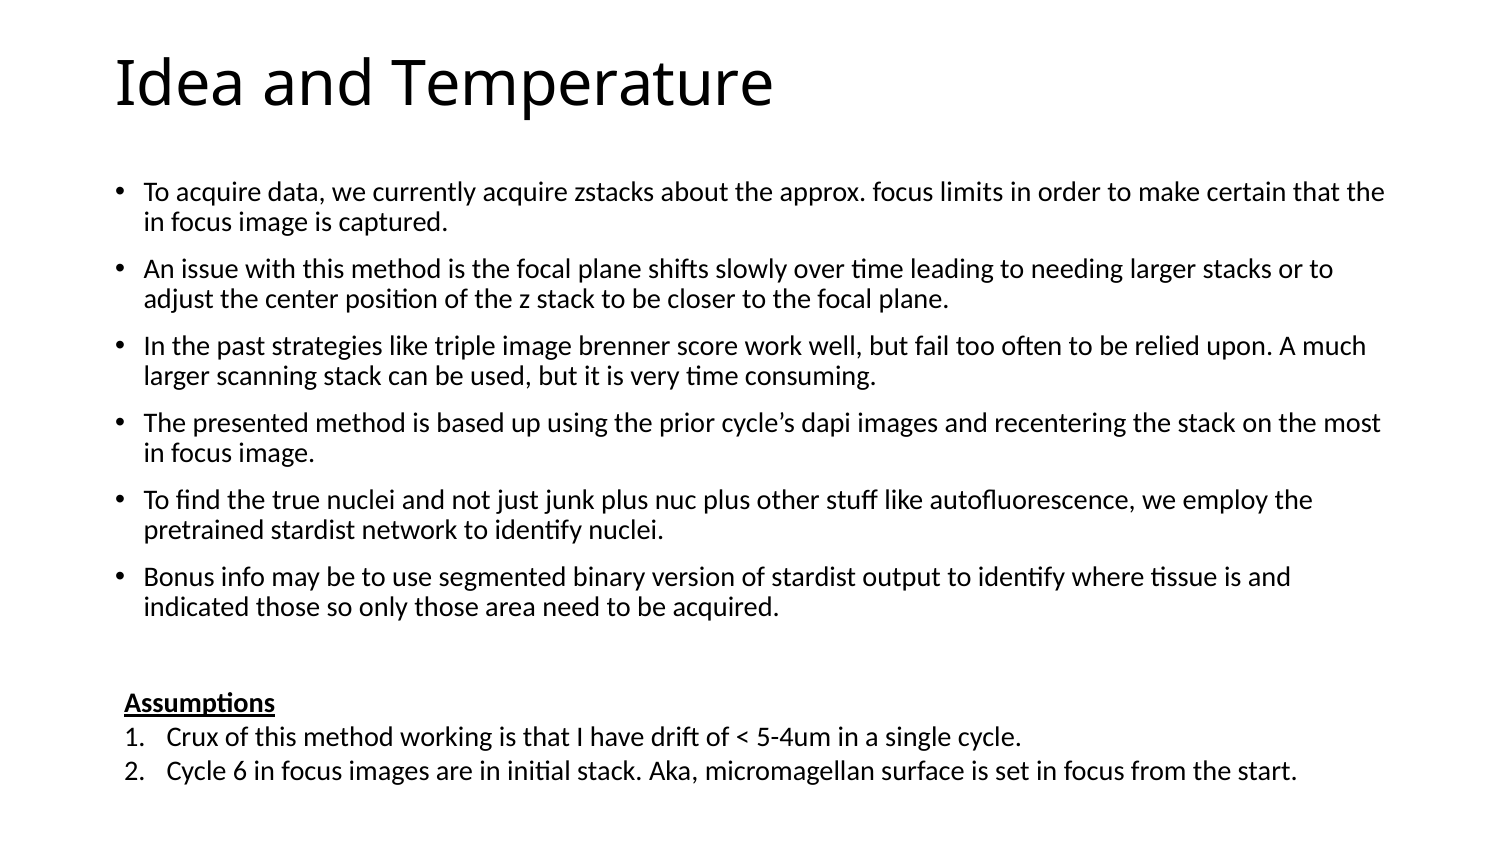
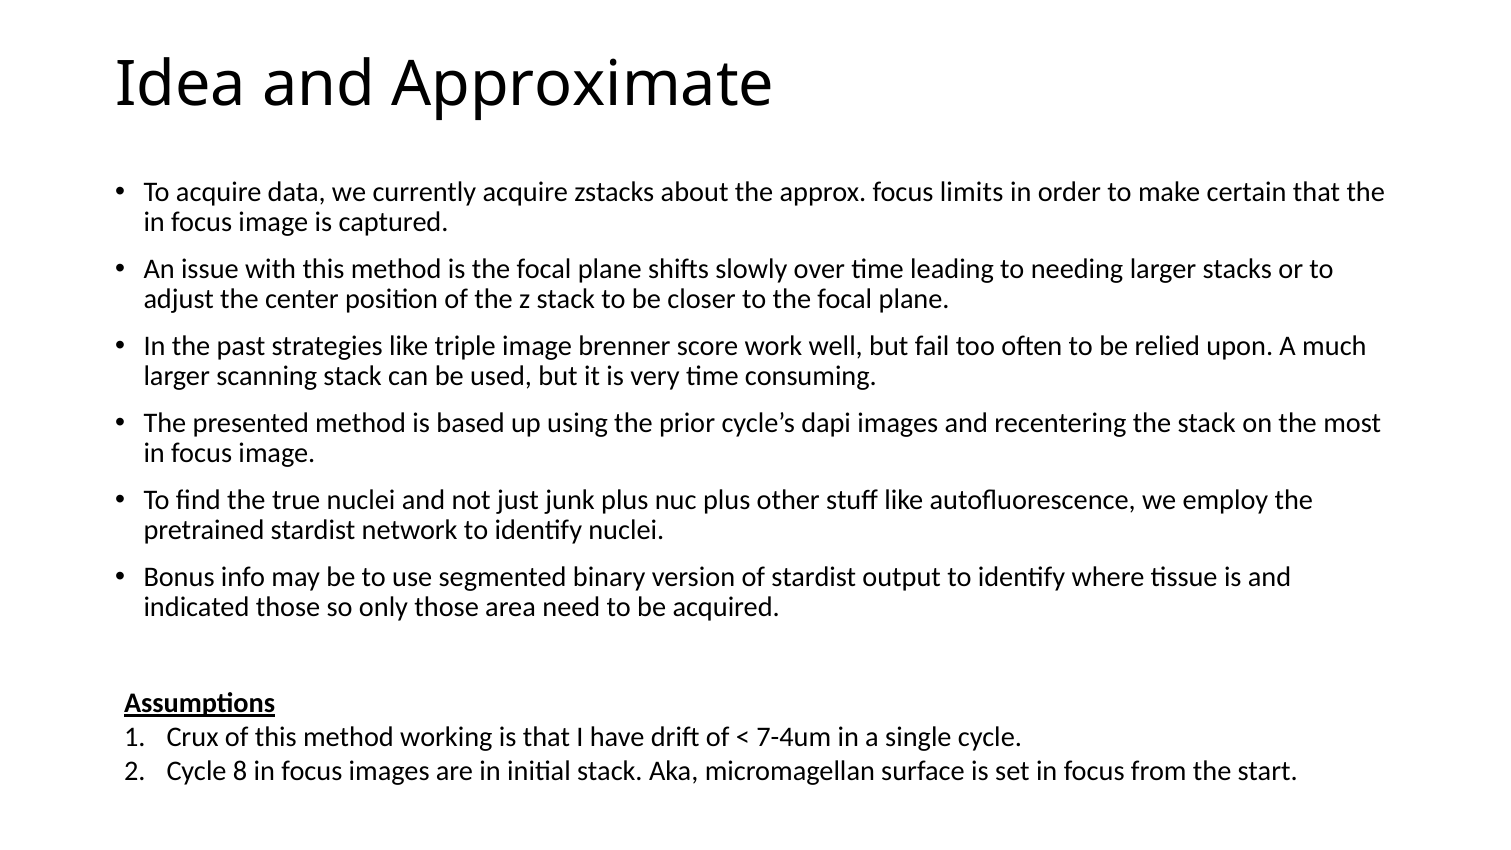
Temperature: Temperature -> Approximate
5-4um: 5-4um -> 7-4um
6: 6 -> 8
